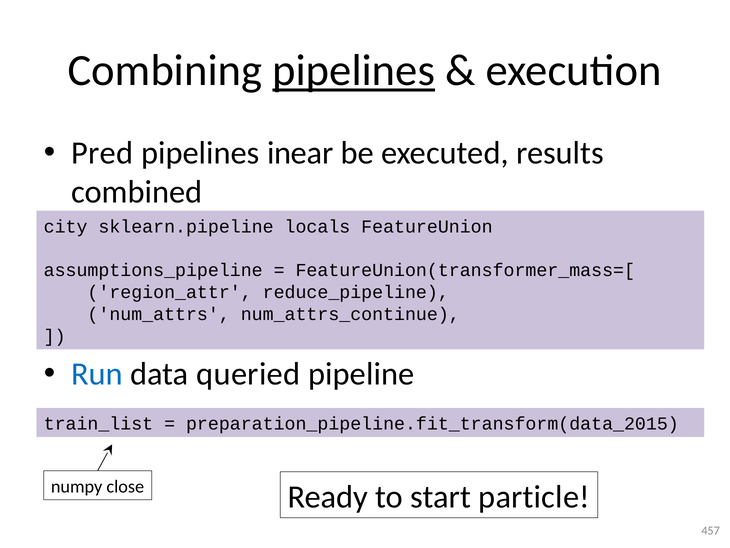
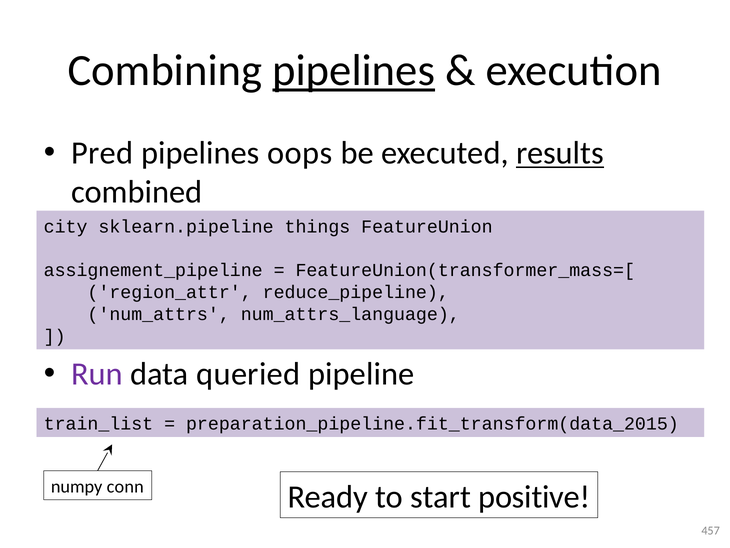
inear: inear -> oops
results underline: none -> present
locals: locals -> things
assumptions_pipeline: assumptions_pipeline -> assignement_pipeline
num_attrs_continue: num_attrs_continue -> num_attrs_language
Run colour: blue -> purple
close: close -> conn
particle: particle -> positive
